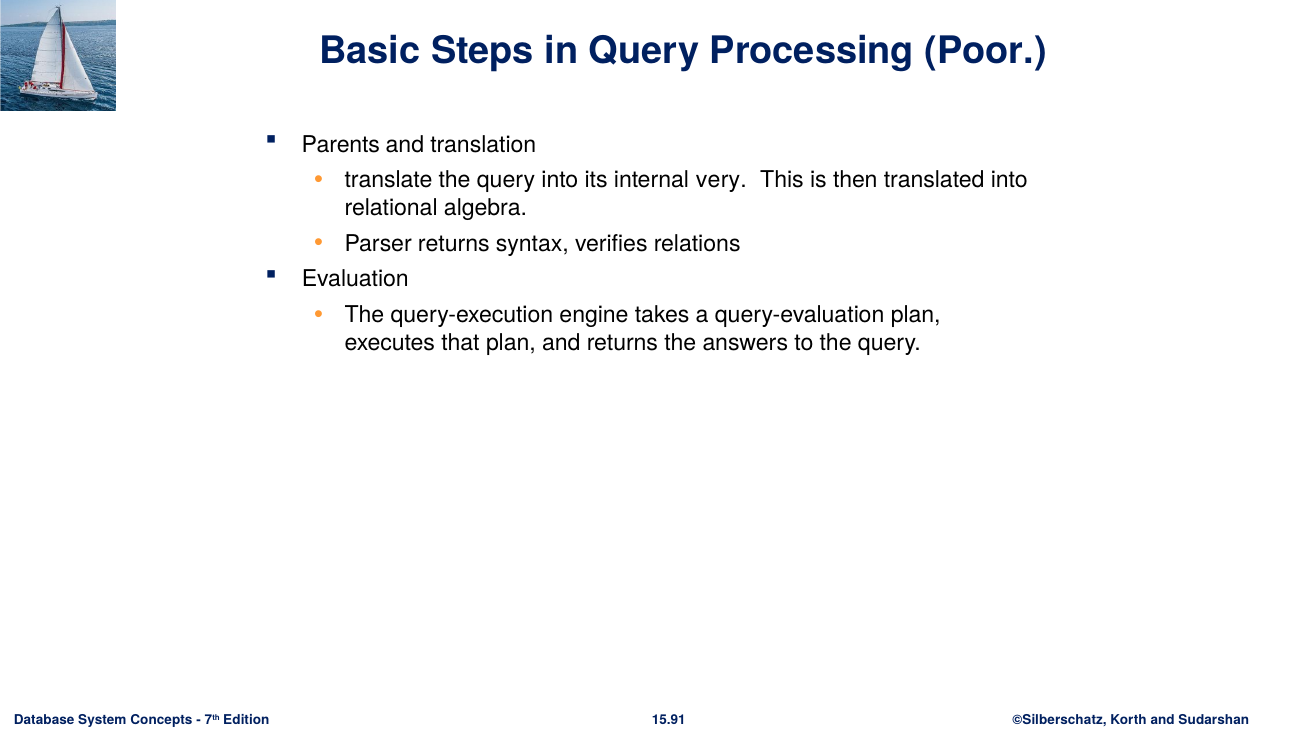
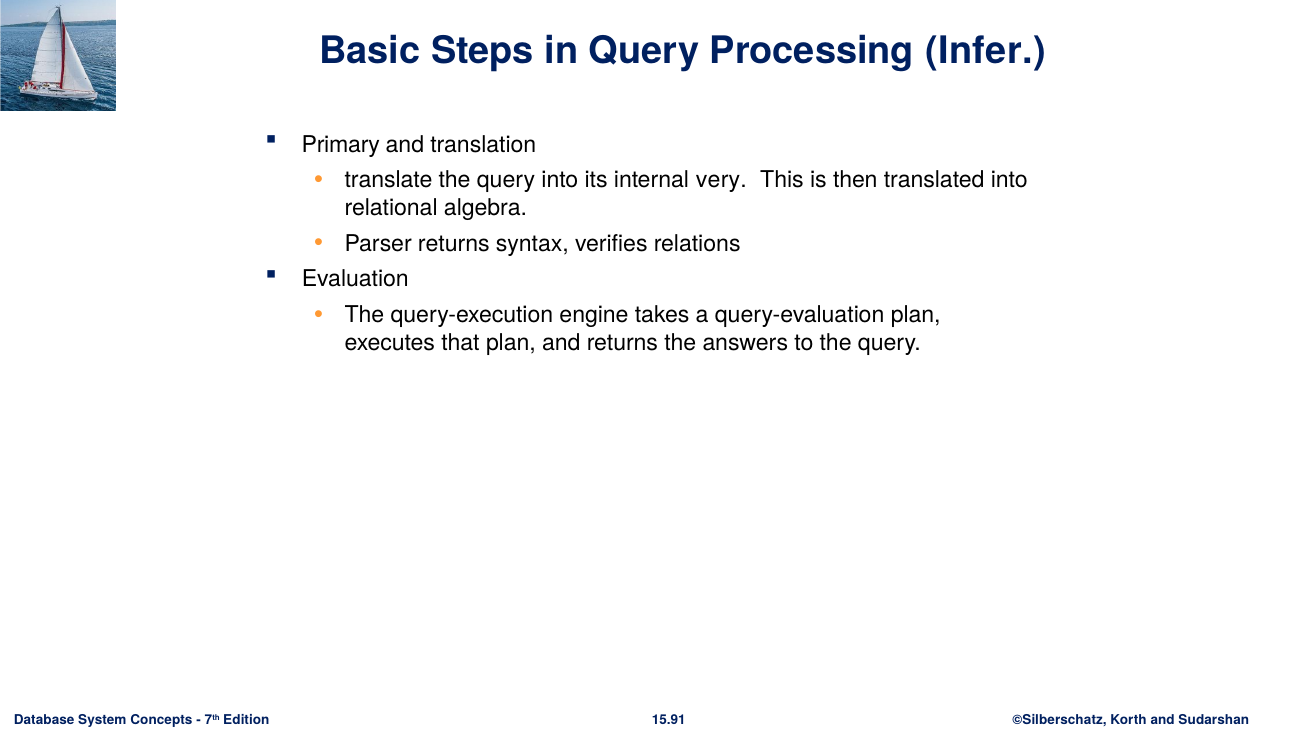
Poor: Poor -> Infer
Parents: Parents -> Primary
